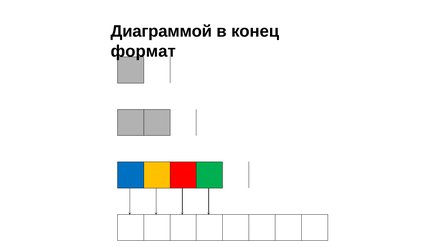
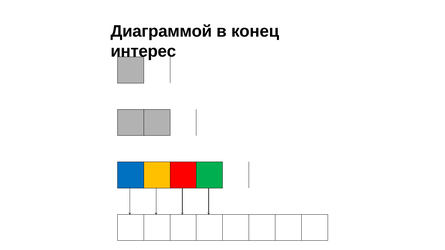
формат: формат -> интерес
